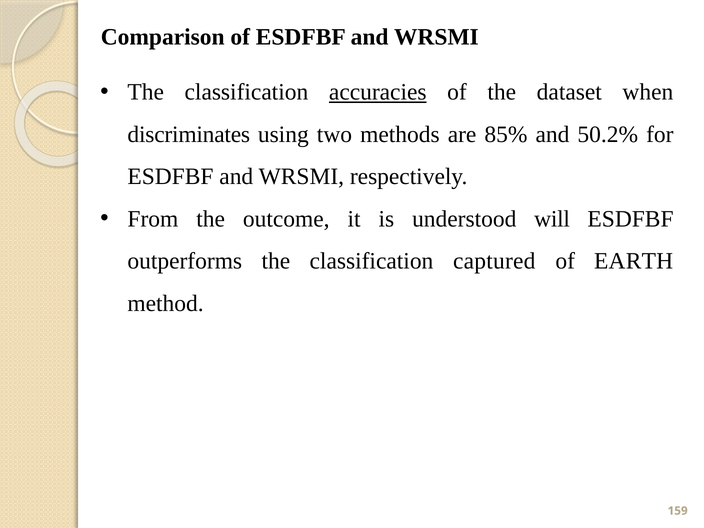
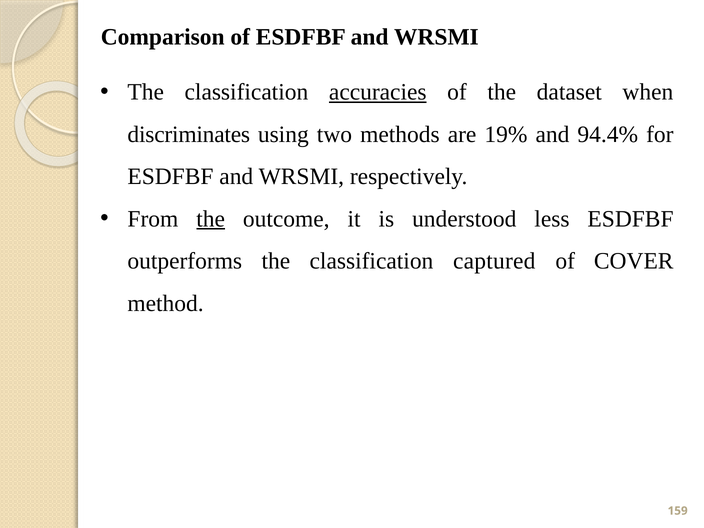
85%: 85% -> 19%
50.2%: 50.2% -> 94.4%
the at (211, 219) underline: none -> present
will: will -> less
EARTH: EARTH -> COVER
